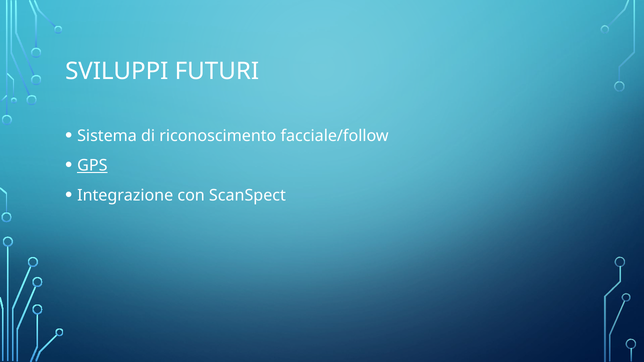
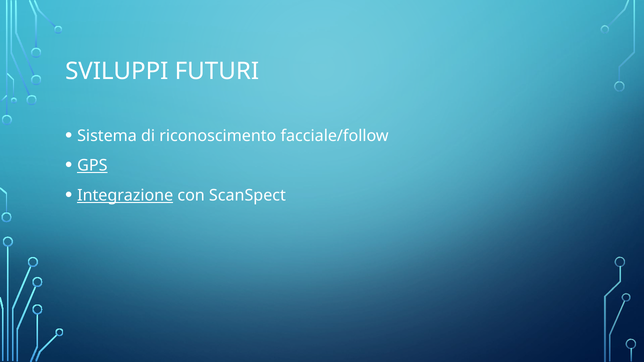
Integrazione underline: none -> present
